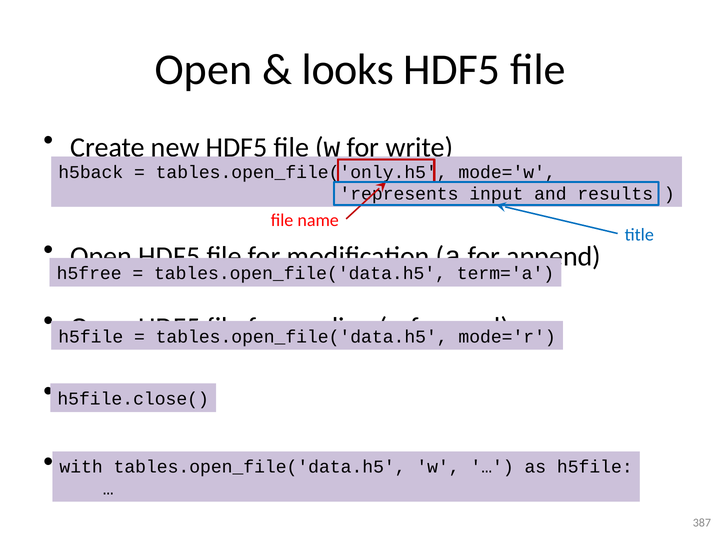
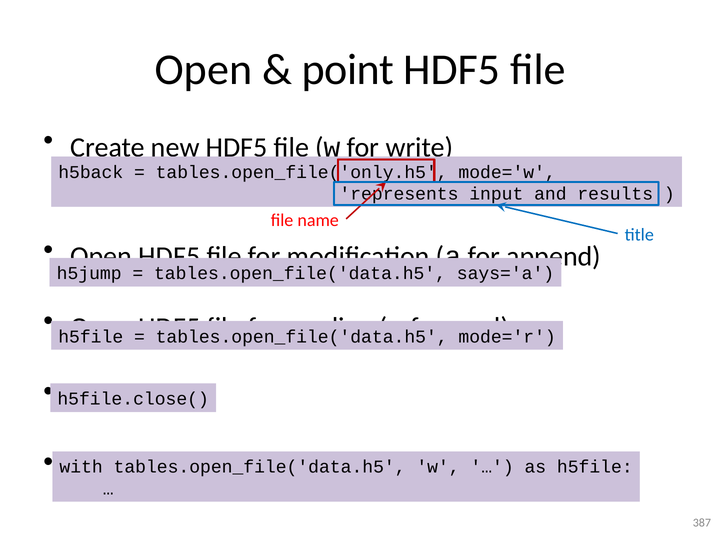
looks: looks -> point
h5free: h5free -> h5jump
term='a: term='a -> says='a
